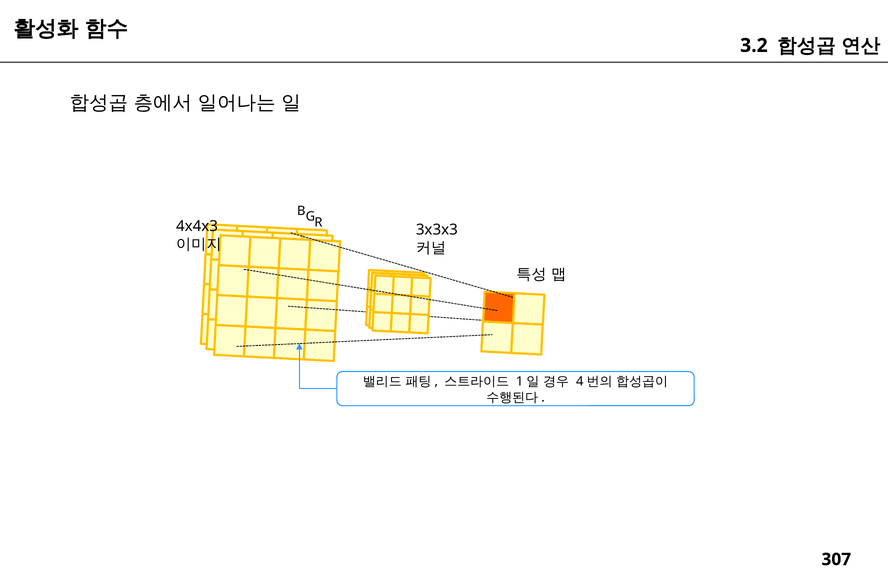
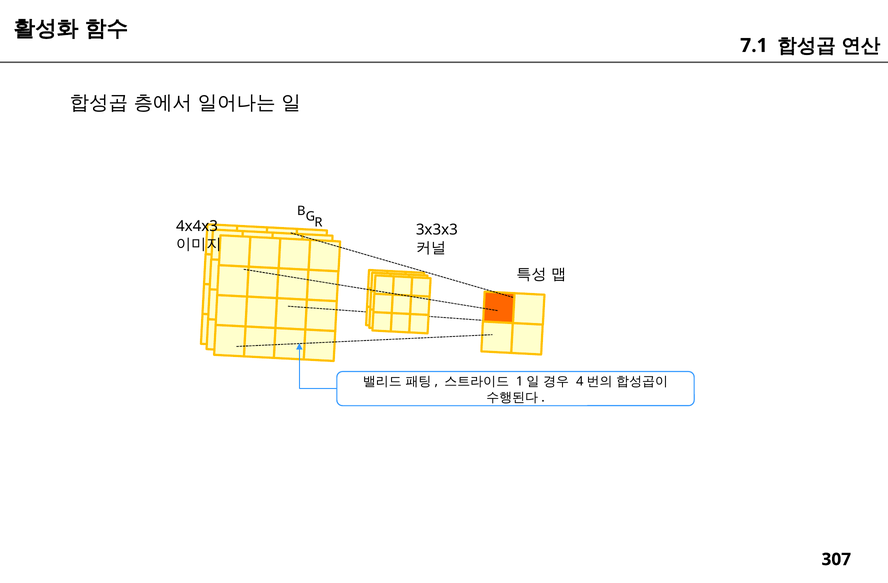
3.2: 3.2 -> 7.1
